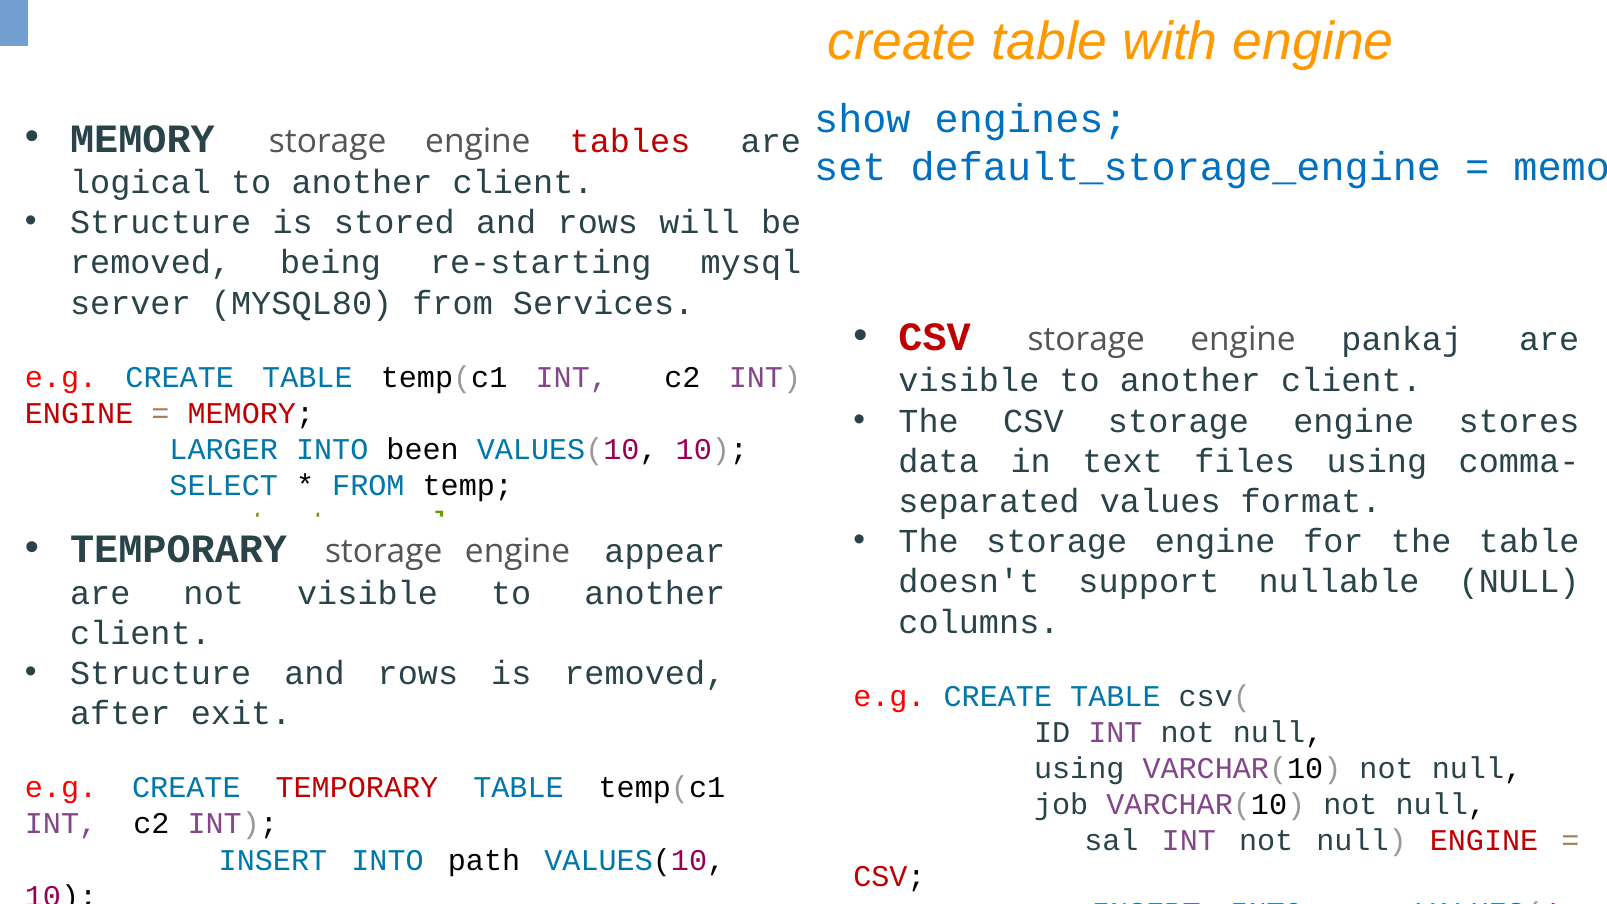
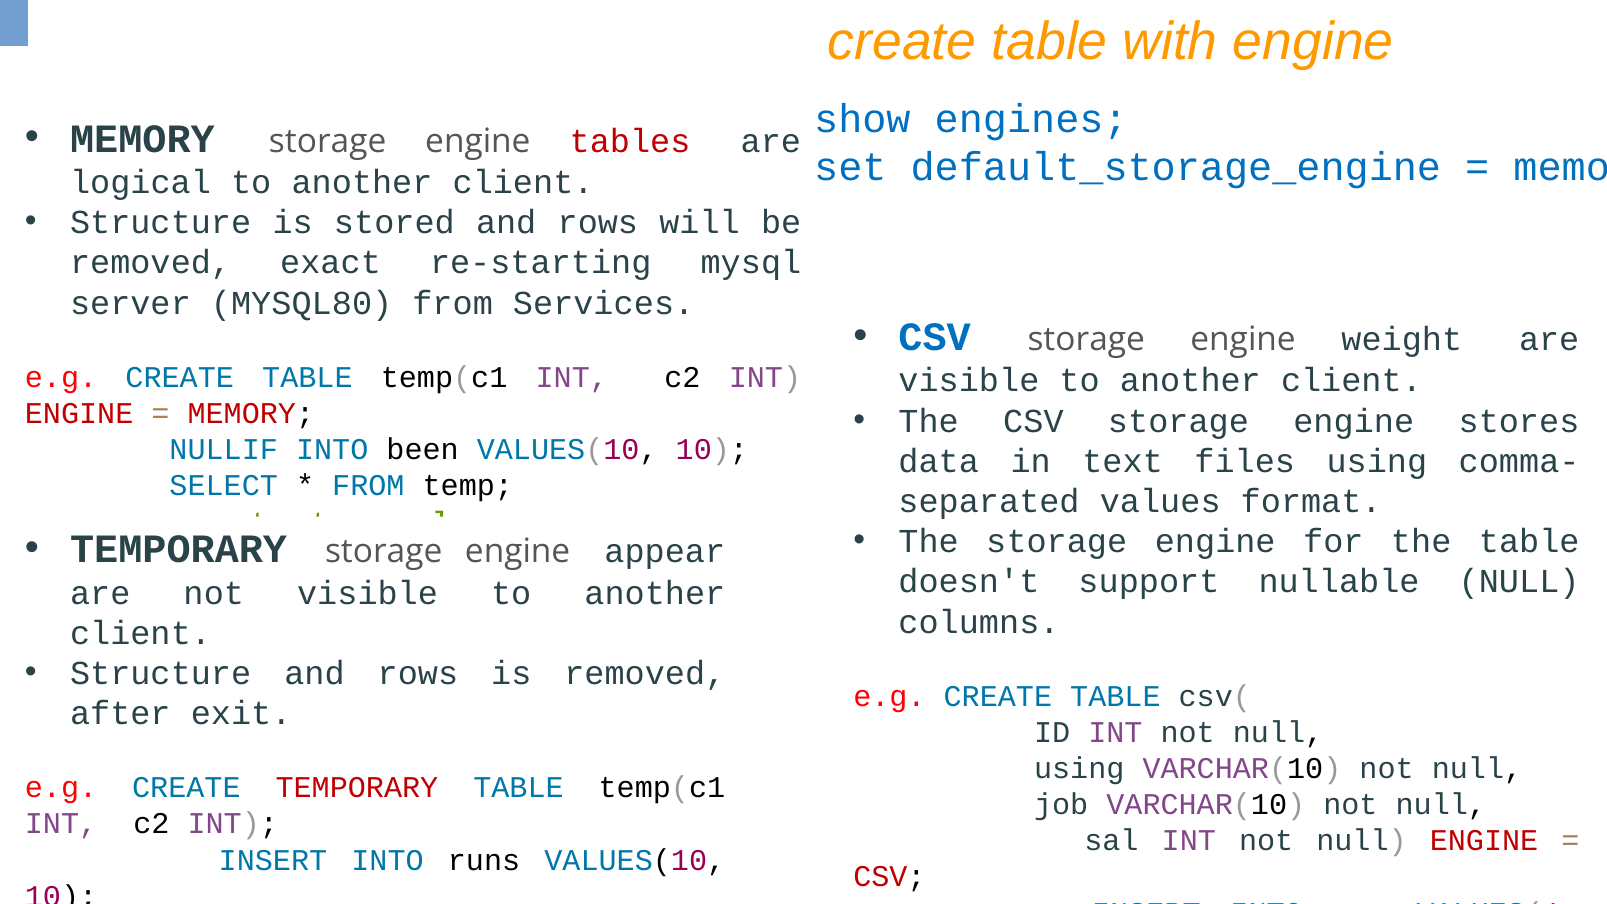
being: being -> exact
CSV at (935, 337) colour: red -> blue
pankaj: pankaj -> weight
LARGER: LARGER -> NULLIF
path: path -> runs
